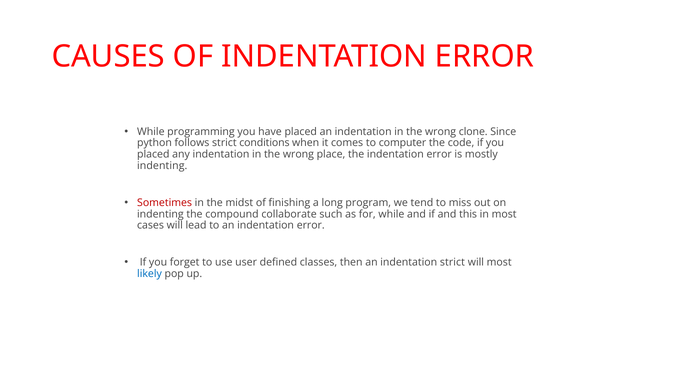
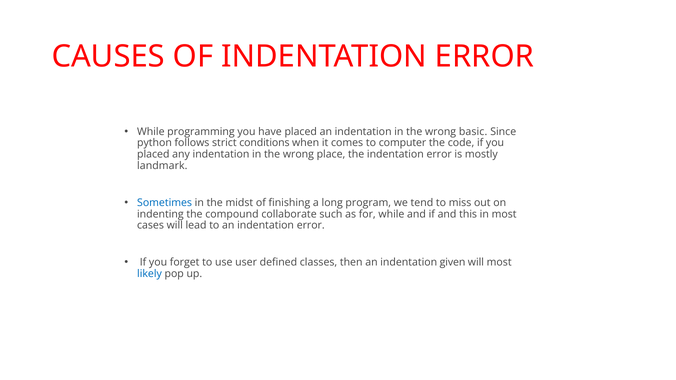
clone: clone -> basic
indenting at (162, 166): indenting -> landmark
Sometimes colour: red -> blue
indentation strict: strict -> given
